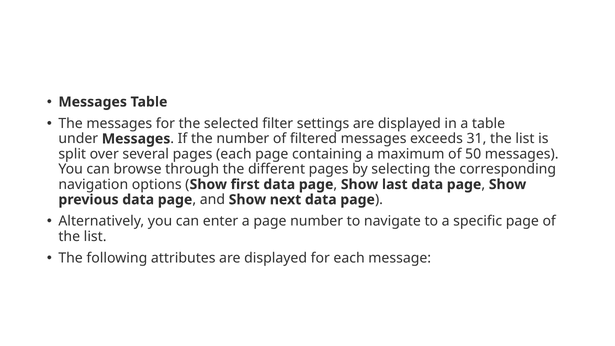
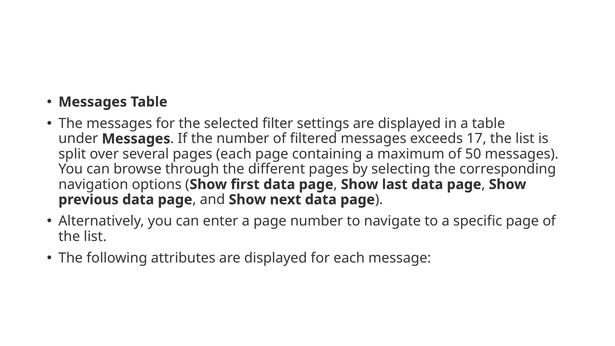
31: 31 -> 17
